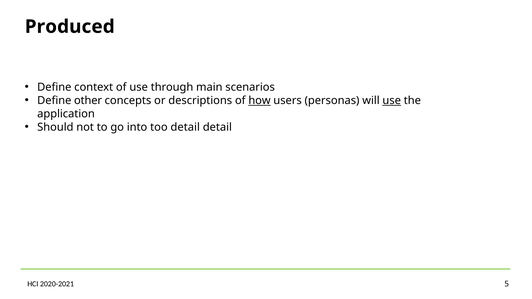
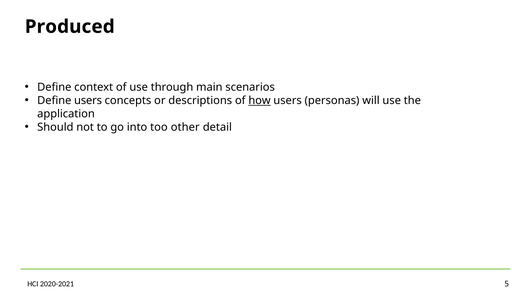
Define other: other -> users
use at (392, 101) underline: present -> none
too detail: detail -> other
